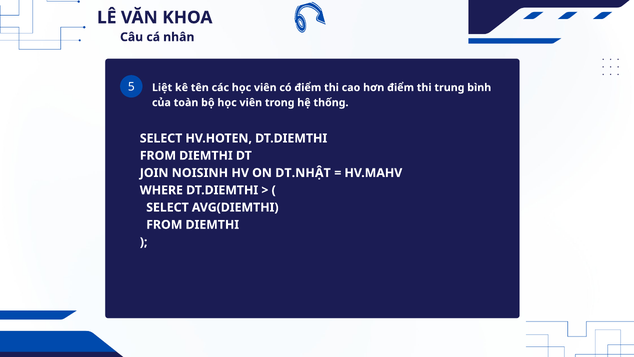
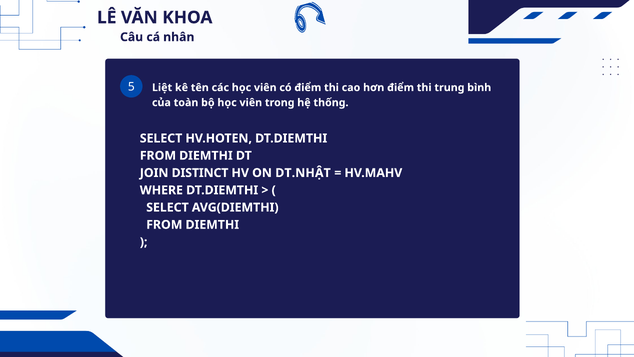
NOISINH: NOISINH -> DISTINCT
